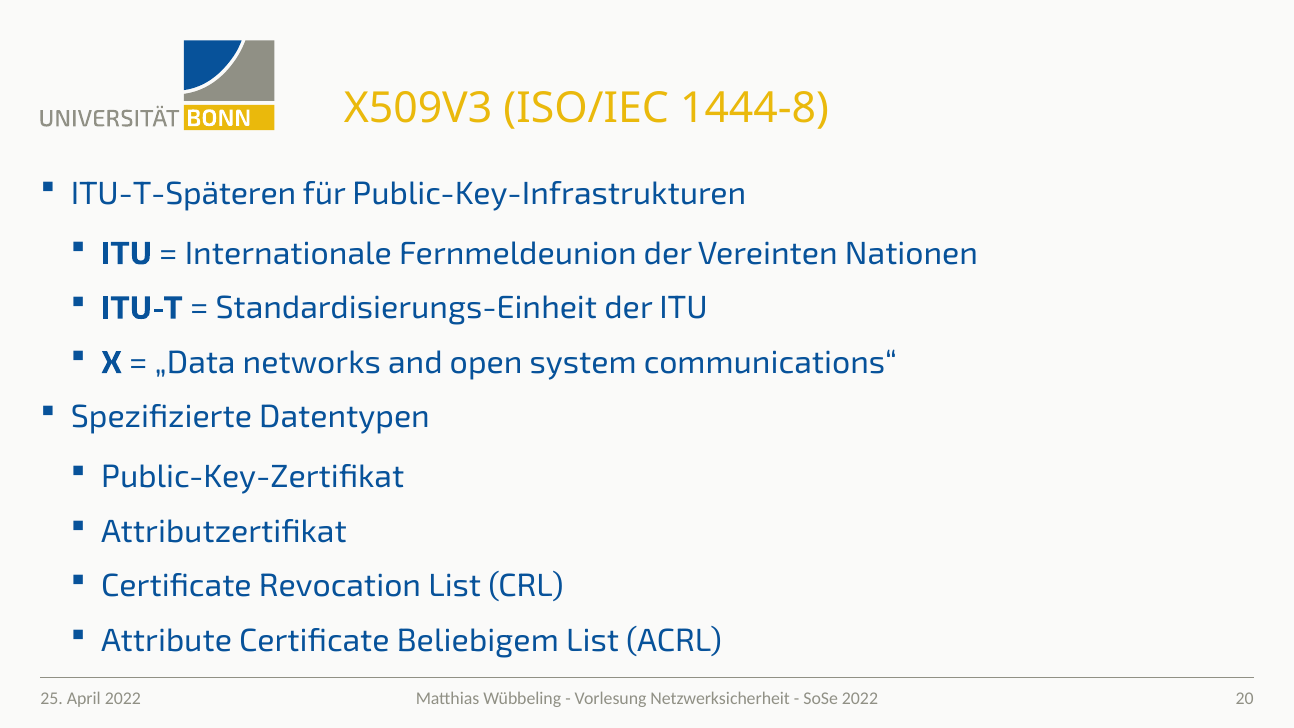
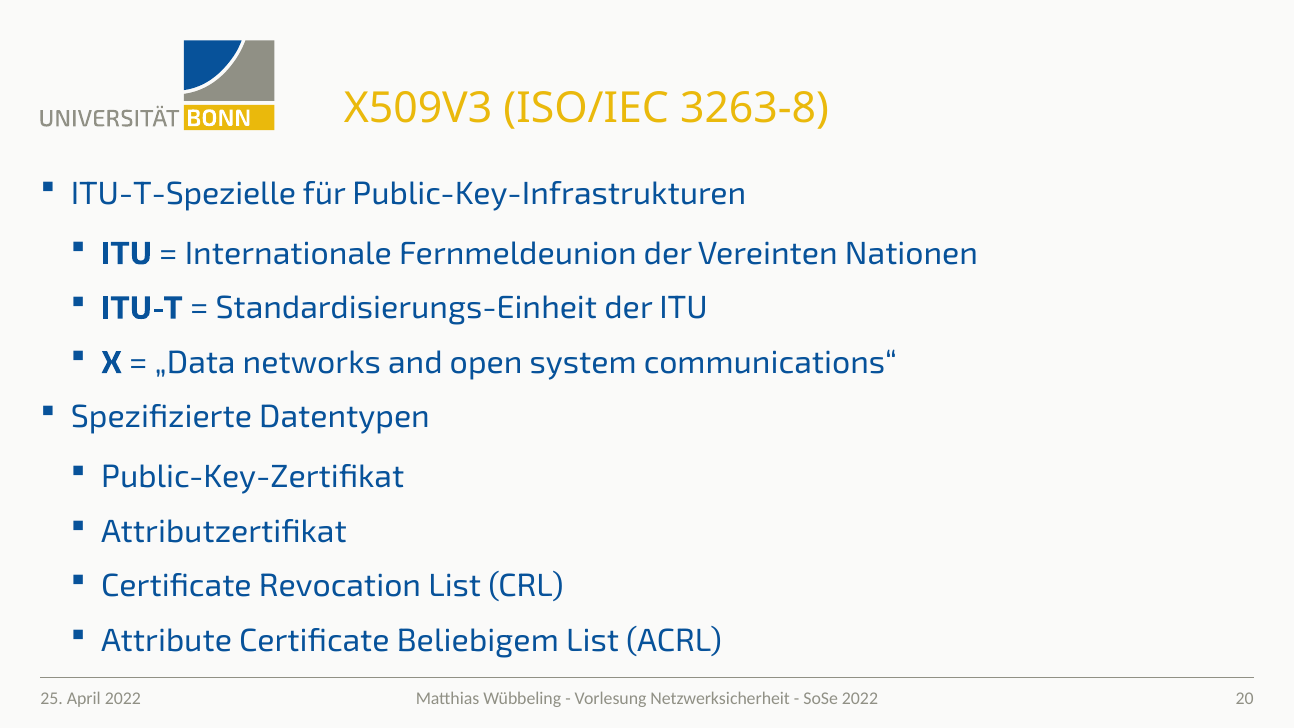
1444-8: 1444-8 -> 3263-8
ITU-T-Späteren: ITU-T-Späteren -> ITU-T-Spezielle
